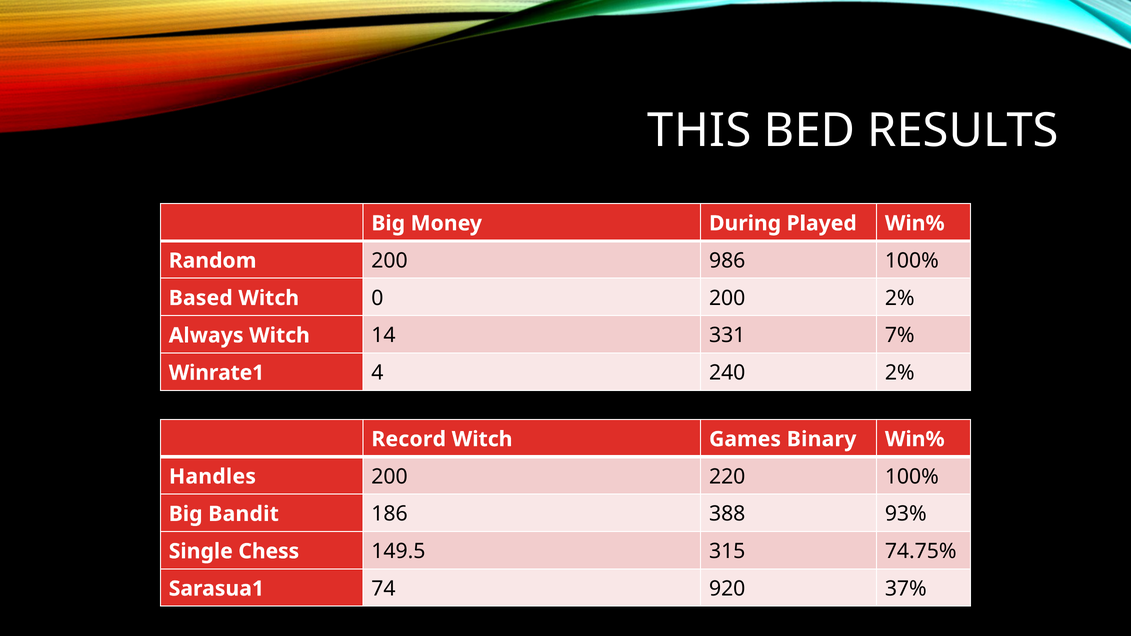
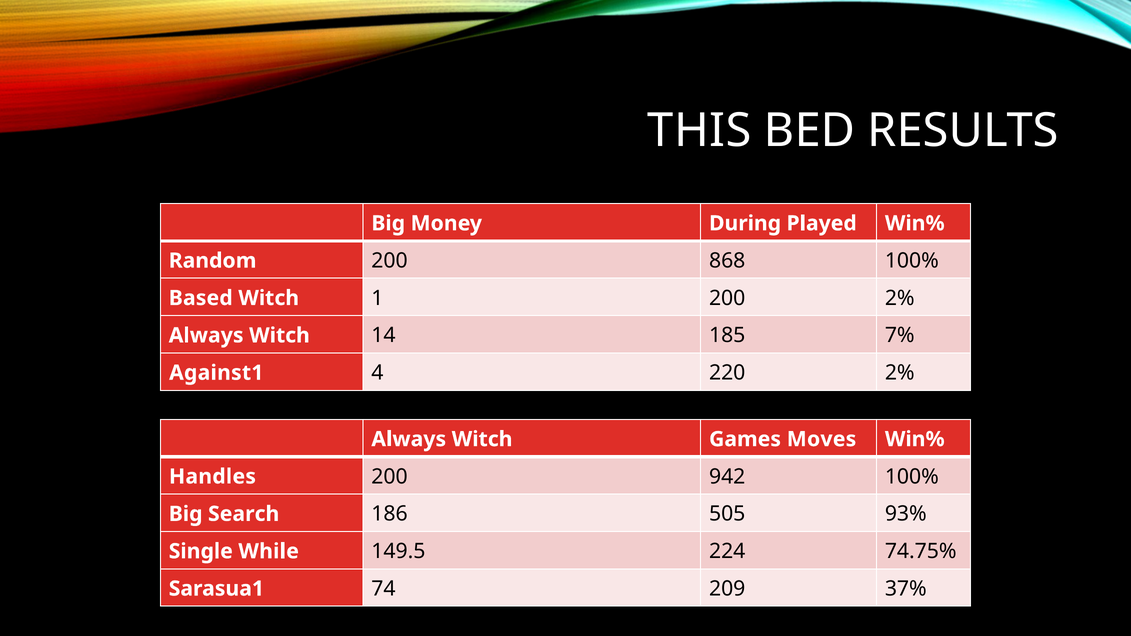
986: 986 -> 868
0: 0 -> 1
331: 331 -> 185
Winrate1: Winrate1 -> Against1
240: 240 -> 220
Record at (409, 439): Record -> Always
Binary: Binary -> Moves
220: 220 -> 942
Bandit: Bandit -> Search
388: 388 -> 505
Chess: Chess -> While
315: 315 -> 224
920: 920 -> 209
